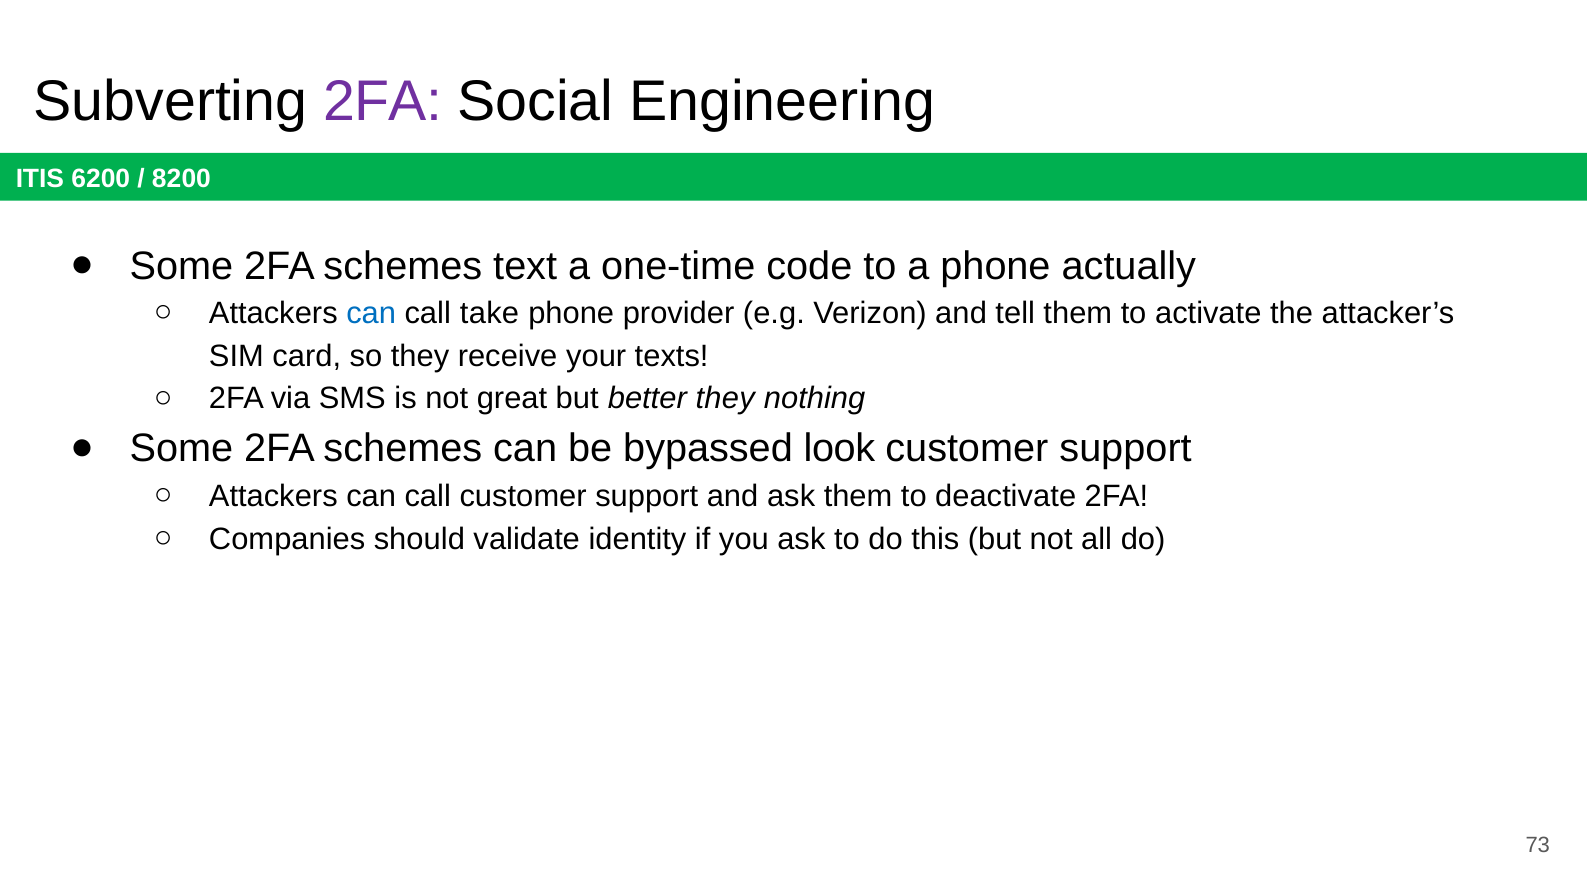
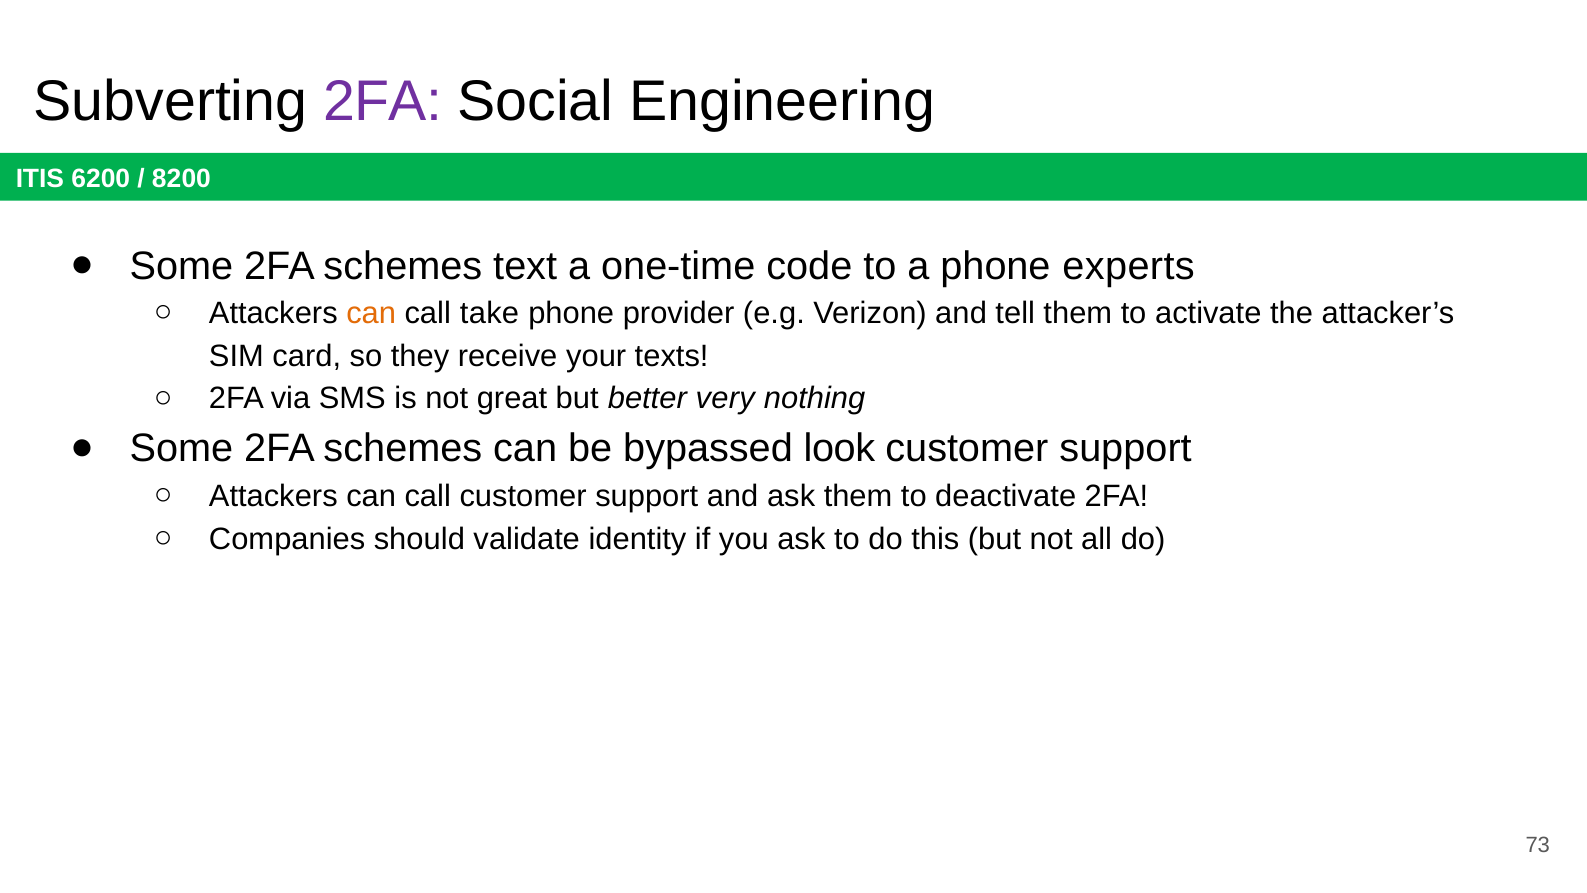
actually: actually -> experts
can at (371, 313) colour: blue -> orange
better they: they -> very
